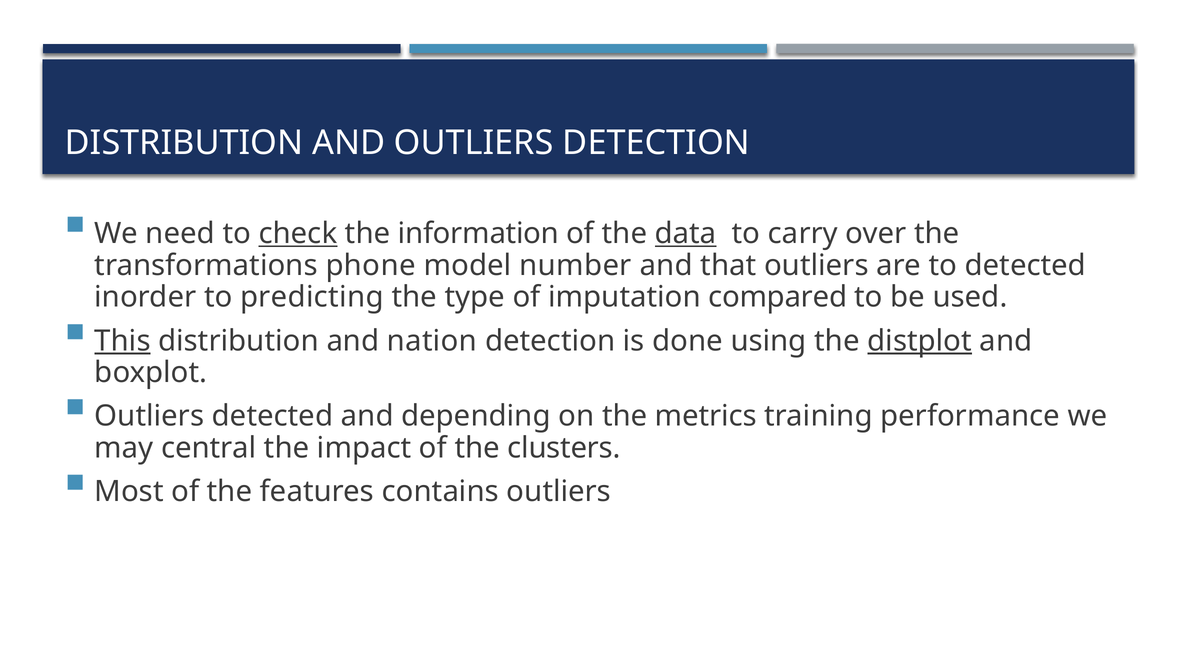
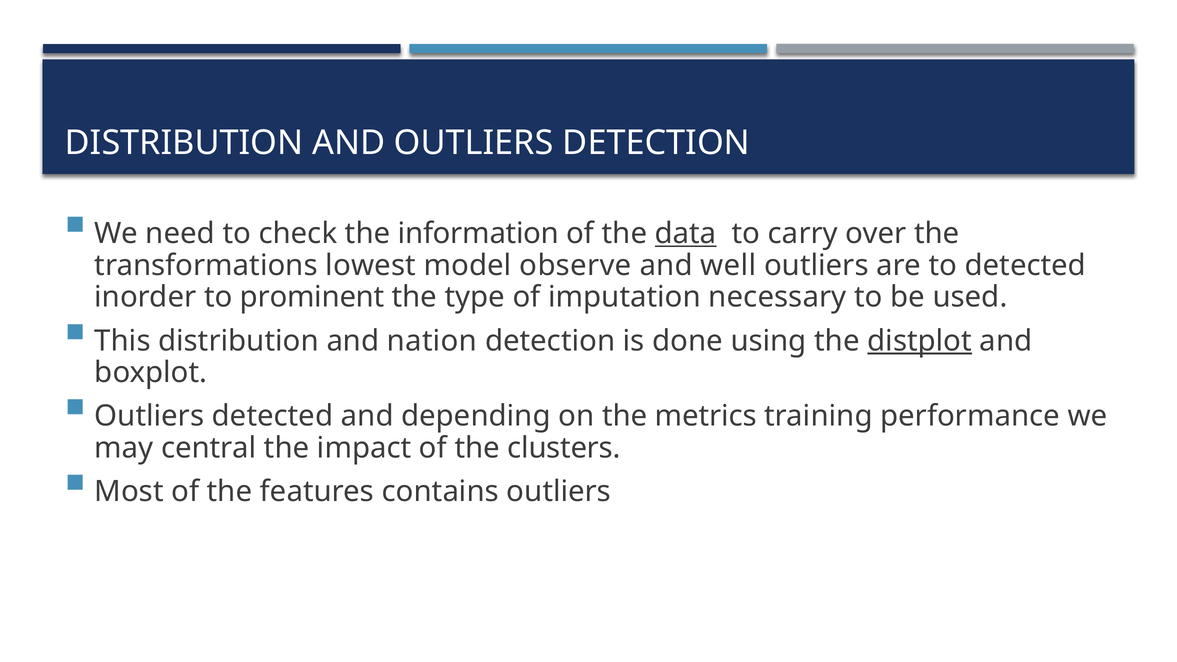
check underline: present -> none
phone: phone -> lowest
number: number -> observe
that: that -> well
predicting: predicting -> prominent
compared: compared -> necessary
This underline: present -> none
